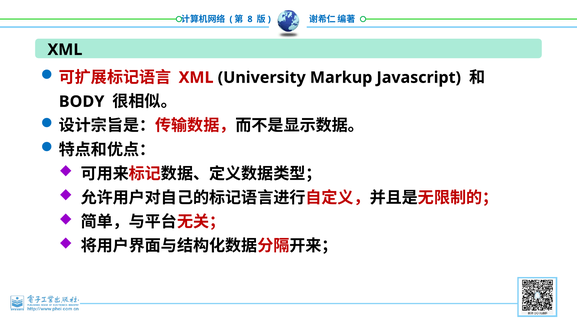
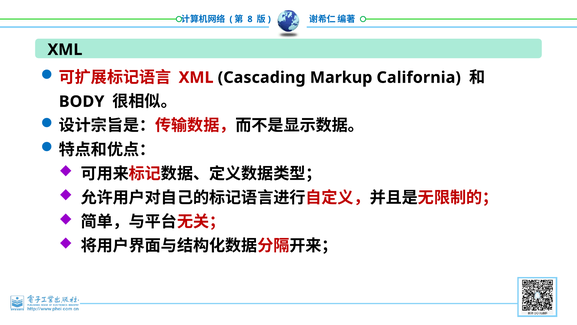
University: University -> Cascading
Javascript: Javascript -> California
